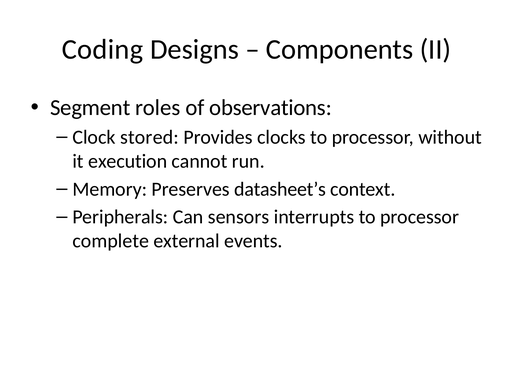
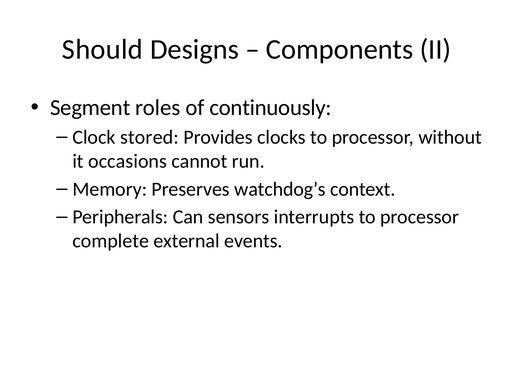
Coding: Coding -> Should
observations: observations -> continuously
execution: execution -> occasions
datasheet’s: datasheet’s -> watchdog’s
